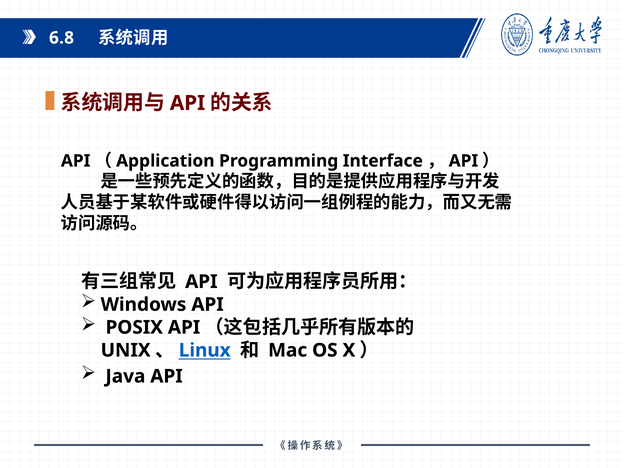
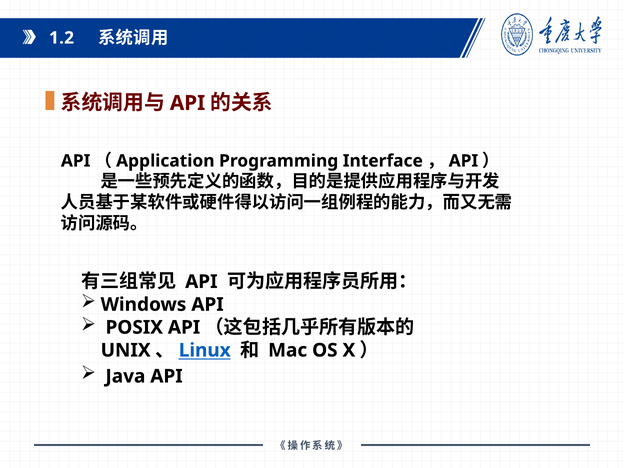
6.8: 6.8 -> 1.2
